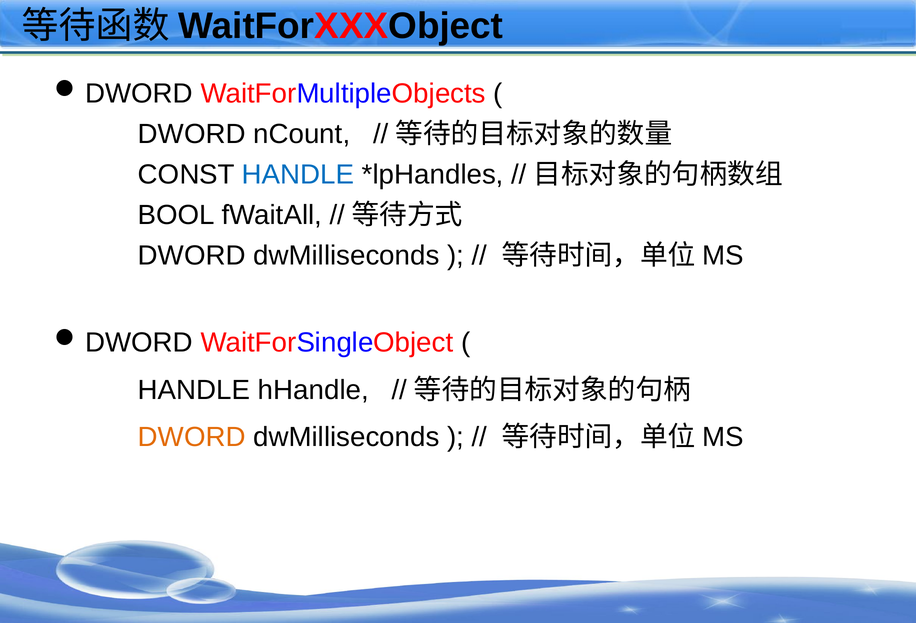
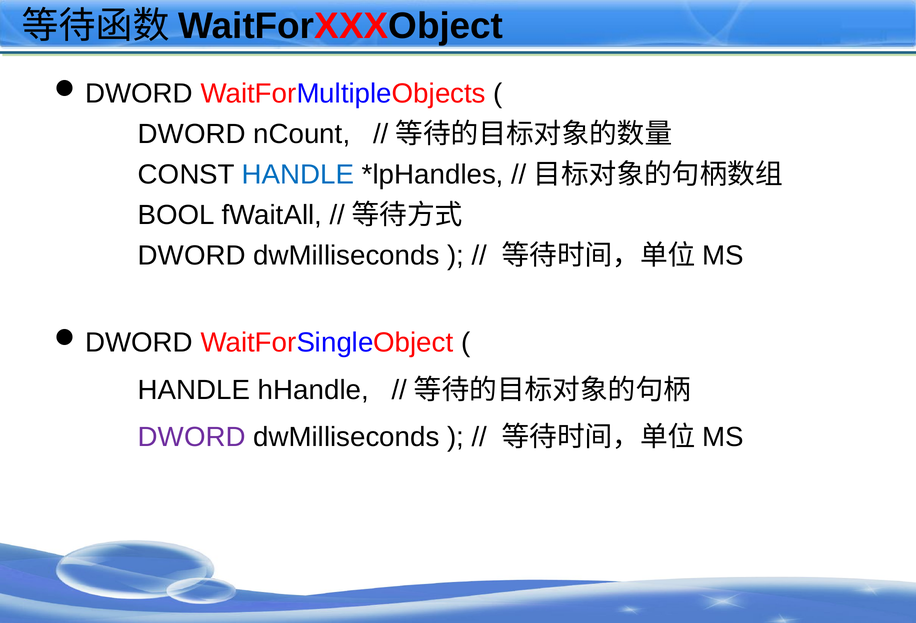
DWORD at (192, 437) colour: orange -> purple
